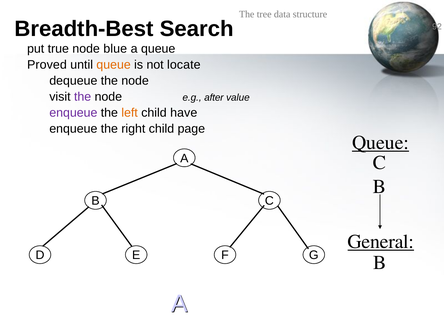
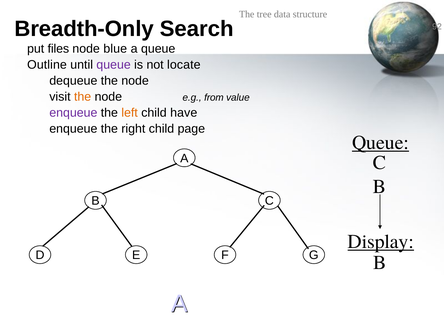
Breadth-Best: Breadth-Best -> Breadth-Only
true: true -> files
Proved: Proved -> Outline
queue at (114, 65) colour: orange -> purple
the at (83, 97) colour: purple -> orange
after: after -> from
General: General -> Display
